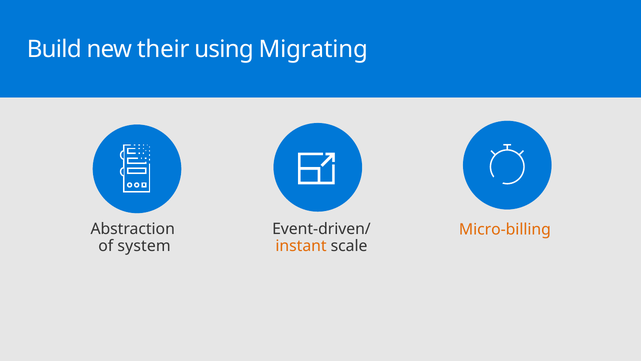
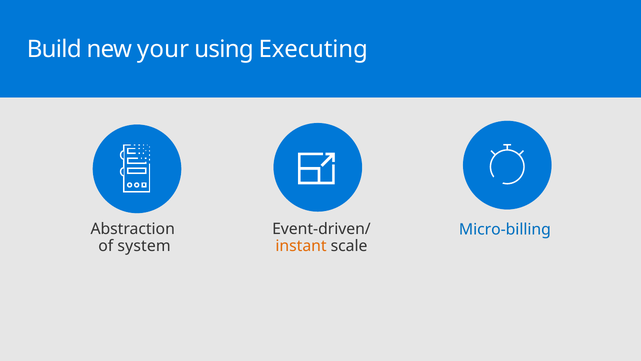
their: their -> your
Migrating: Migrating -> Executing
Micro-billing colour: orange -> blue
